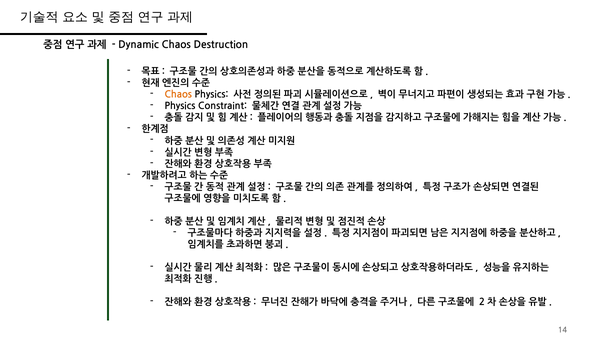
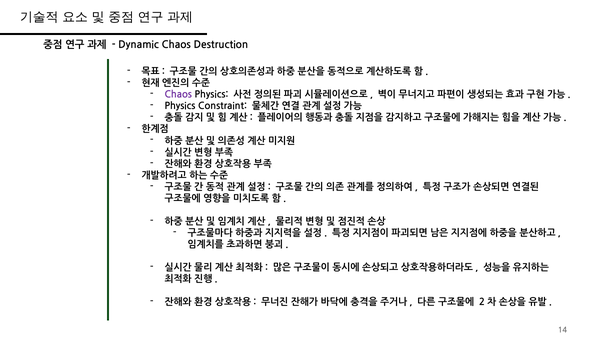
Chaos at (178, 95) colour: orange -> purple
